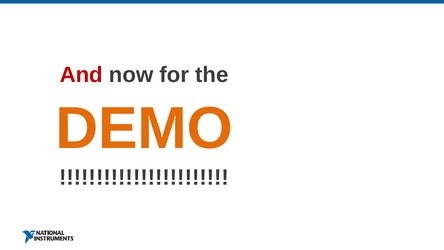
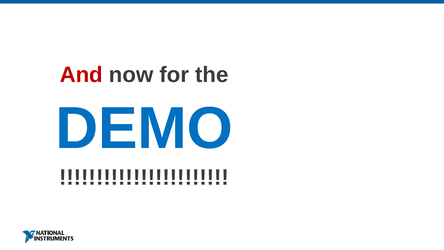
DEMO colour: orange -> blue
